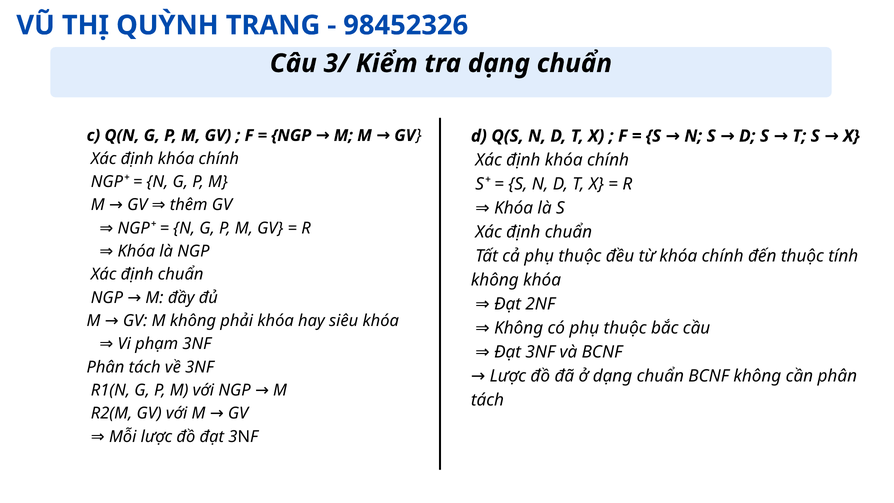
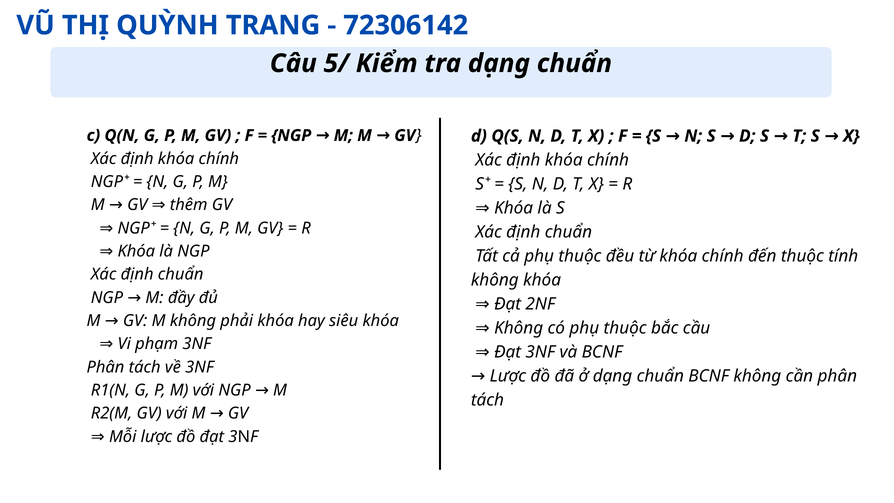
98452326: 98452326 -> 72306142
3/: 3/ -> 5/
